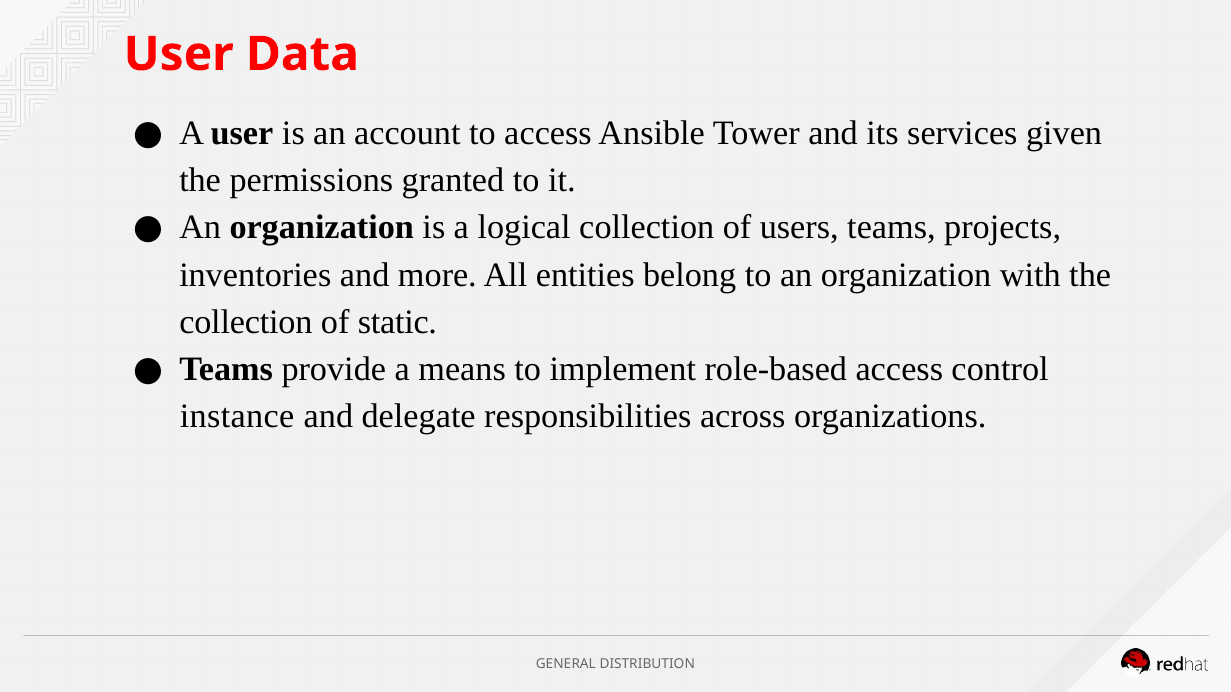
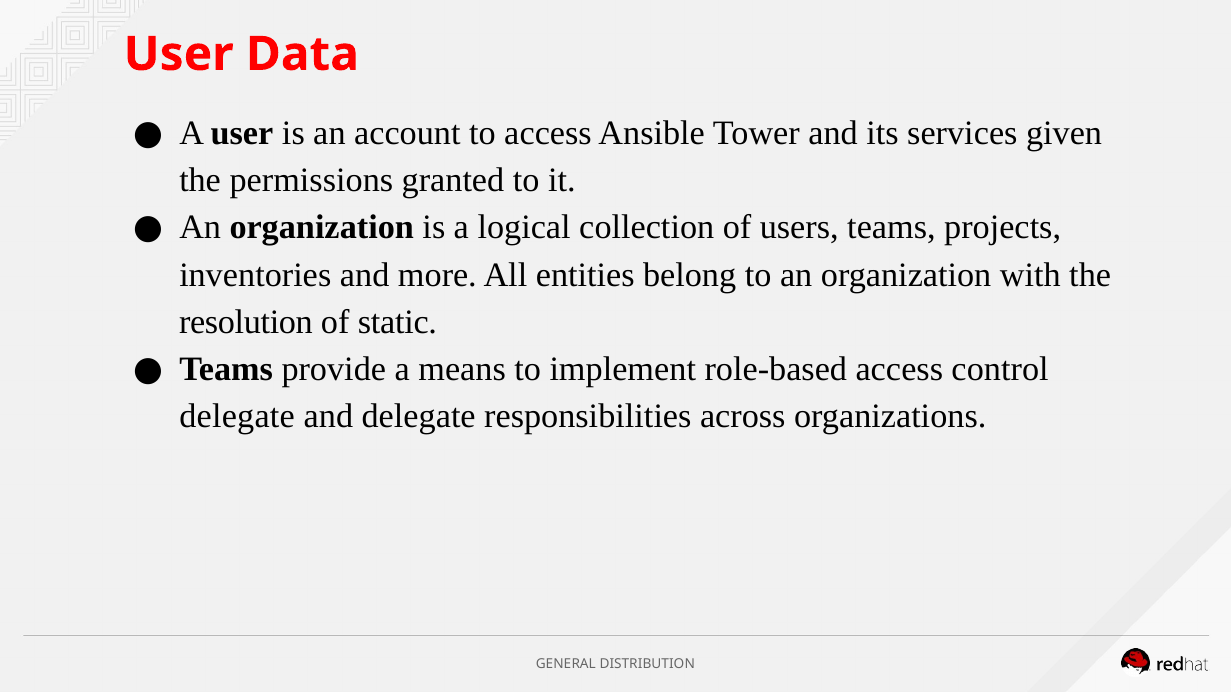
collection at (246, 322): collection -> resolution
instance at (237, 417): instance -> delegate
